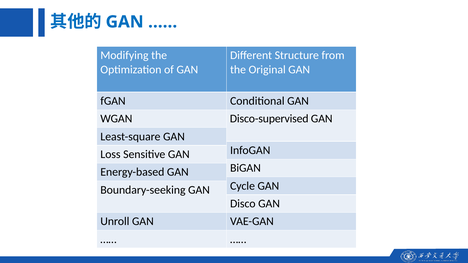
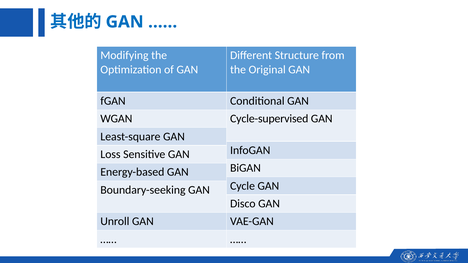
Disco-supervised: Disco-supervised -> Cycle-supervised
